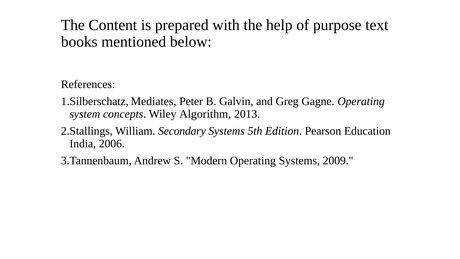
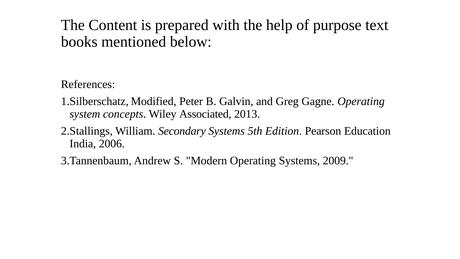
Mediates: Mediates -> Modified
Algorithm: Algorithm -> Associated
